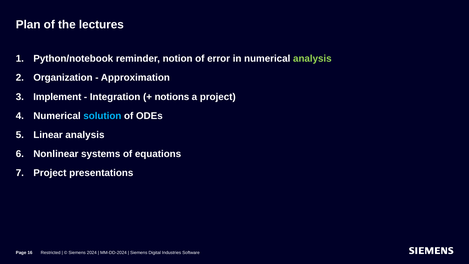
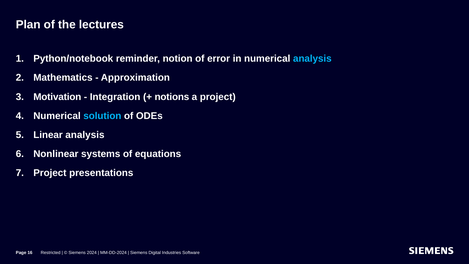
analysis at (312, 59) colour: light green -> light blue
Organization: Organization -> Mathematics
Implement: Implement -> Motivation
